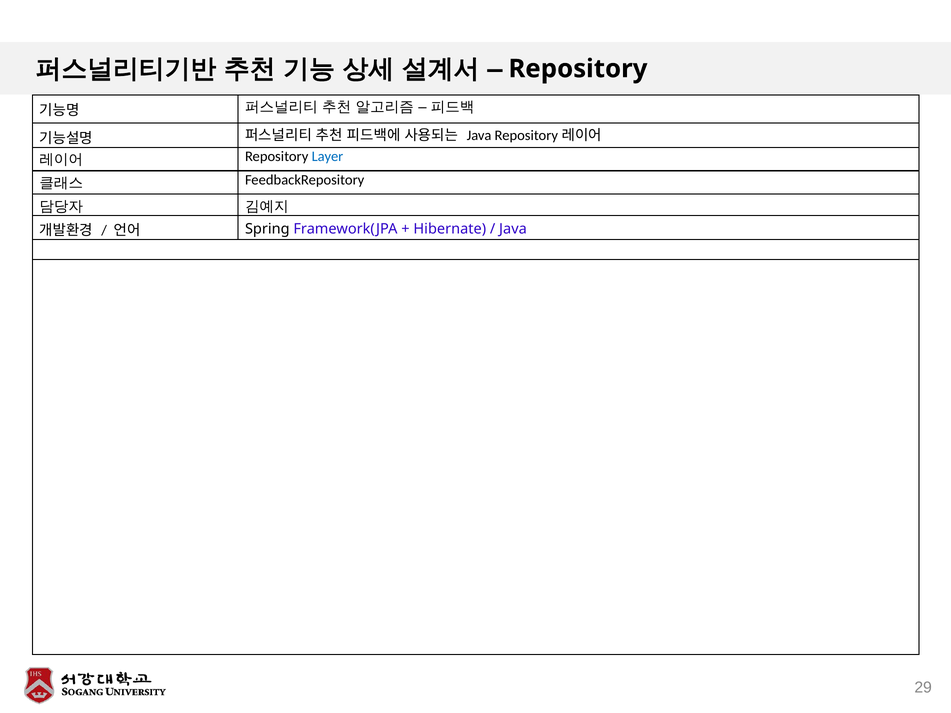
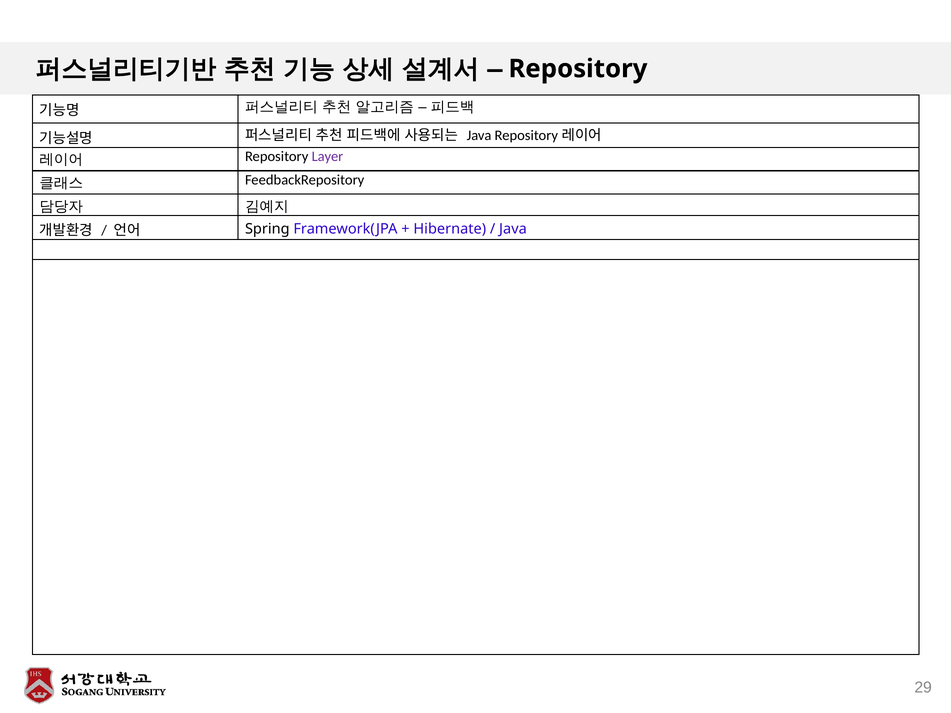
Layer colour: blue -> purple
